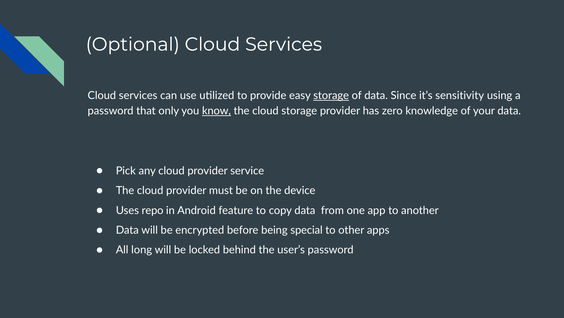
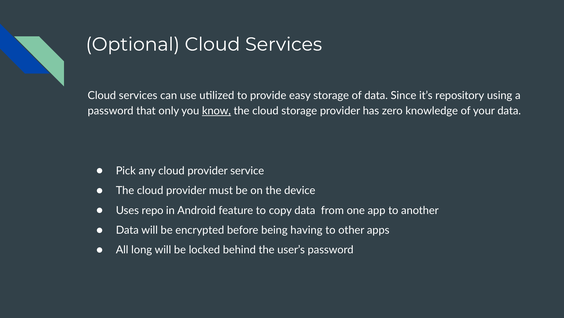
storage at (331, 95) underline: present -> none
sensitivity: sensitivity -> repository
special: special -> having
